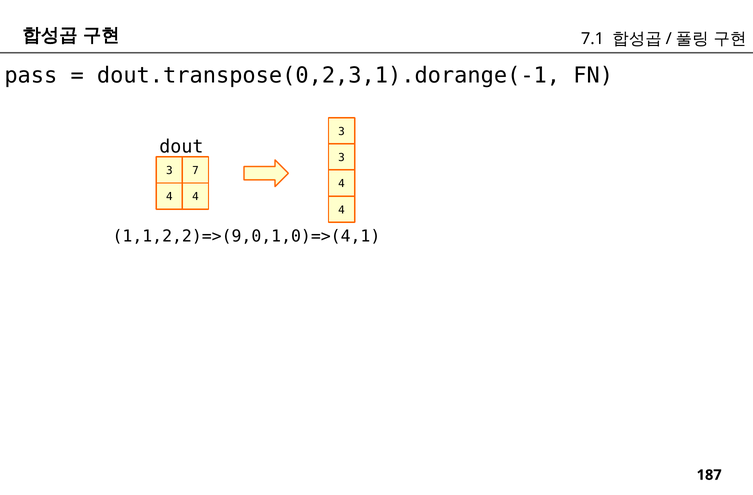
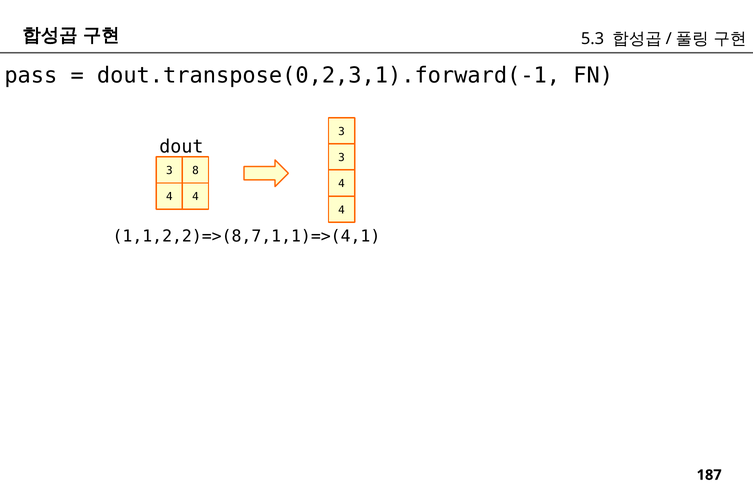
7.1: 7.1 -> 5.3
dout.transpose(0,2,3,1).dorange(-1: dout.transpose(0,2,3,1).dorange(-1 -> dout.transpose(0,2,3,1).forward(-1
7: 7 -> 8
1,1,2,2)=>(9,0,1,0)=>(4,1: 1,1,2,2)=>(9,0,1,0)=>(4,1 -> 1,1,2,2)=>(8,7,1,1)=>(4,1
